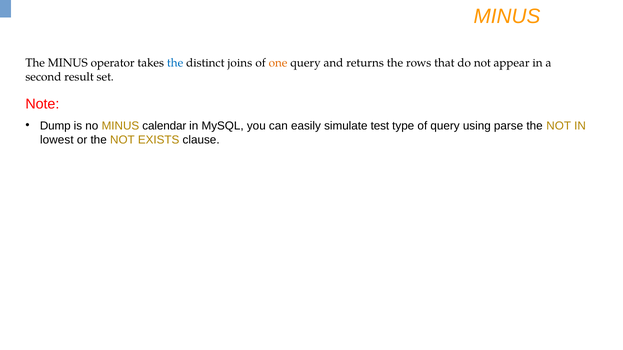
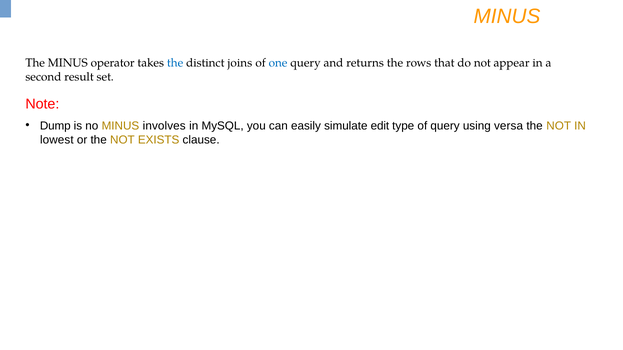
one colour: orange -> blue
calendar: calendar -> involves
test: test -> edit
parse: parse -> versa
